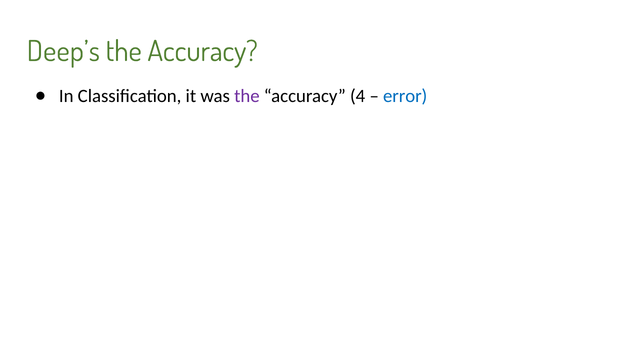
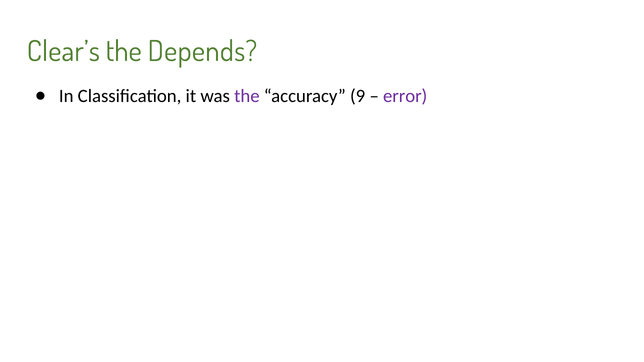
Deep’s: Deep’s -> Clear’s
Accuracy at (203, 52): Accuracy -> Depends
4: 4 -> 9
error colour: blue -> purple
